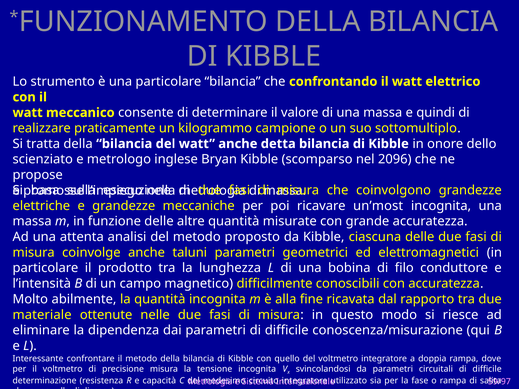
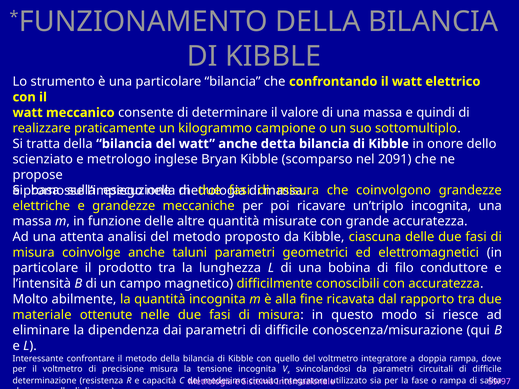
2096: 2096 -> 2091
un’most: un’most -> un’triplo
